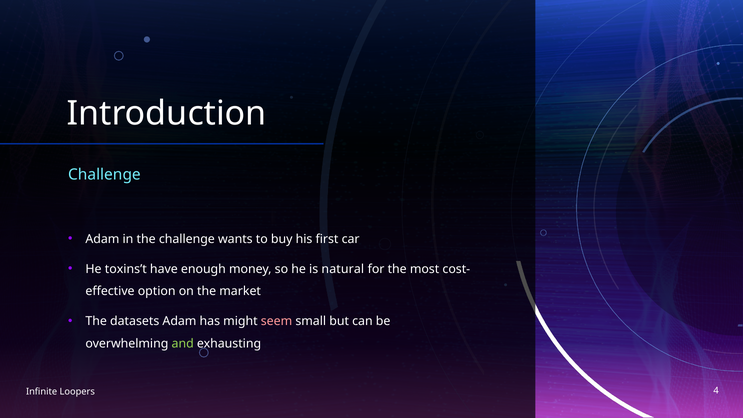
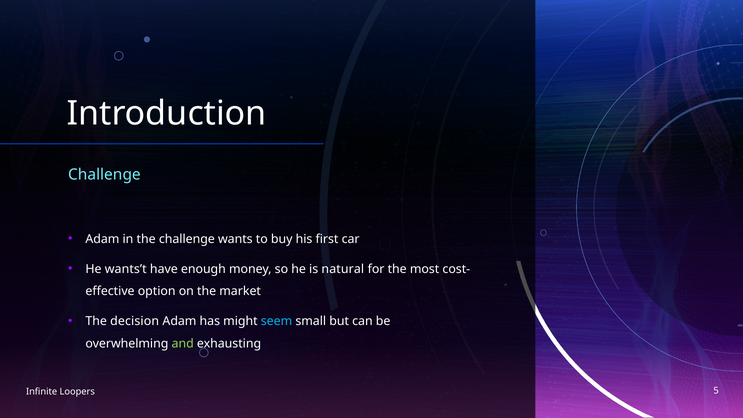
toxins’t: toxins’t -> wants’t
datasets: datasets -> decision
seem colour: pink -> light blue
4: 4 -> 5
